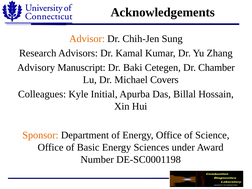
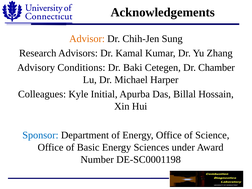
Manuscript: Manuscript -> Conditions
Covers: Covers -> Harper
Sponsor colour: orange -> blue
